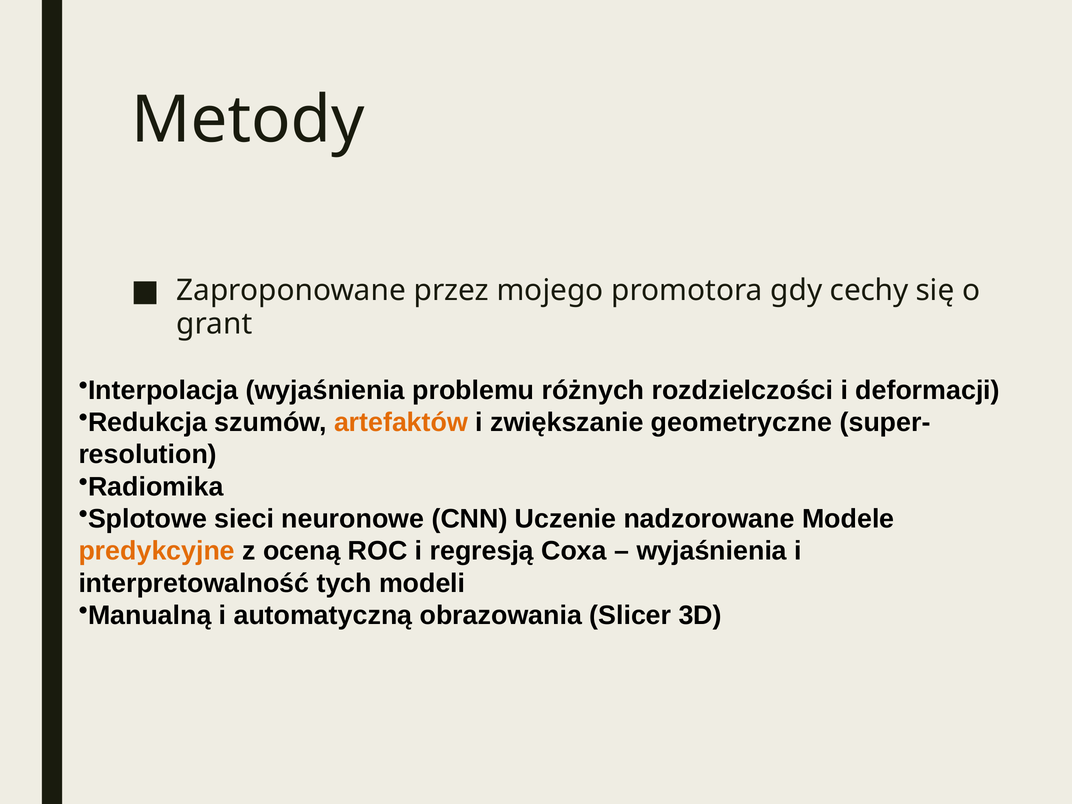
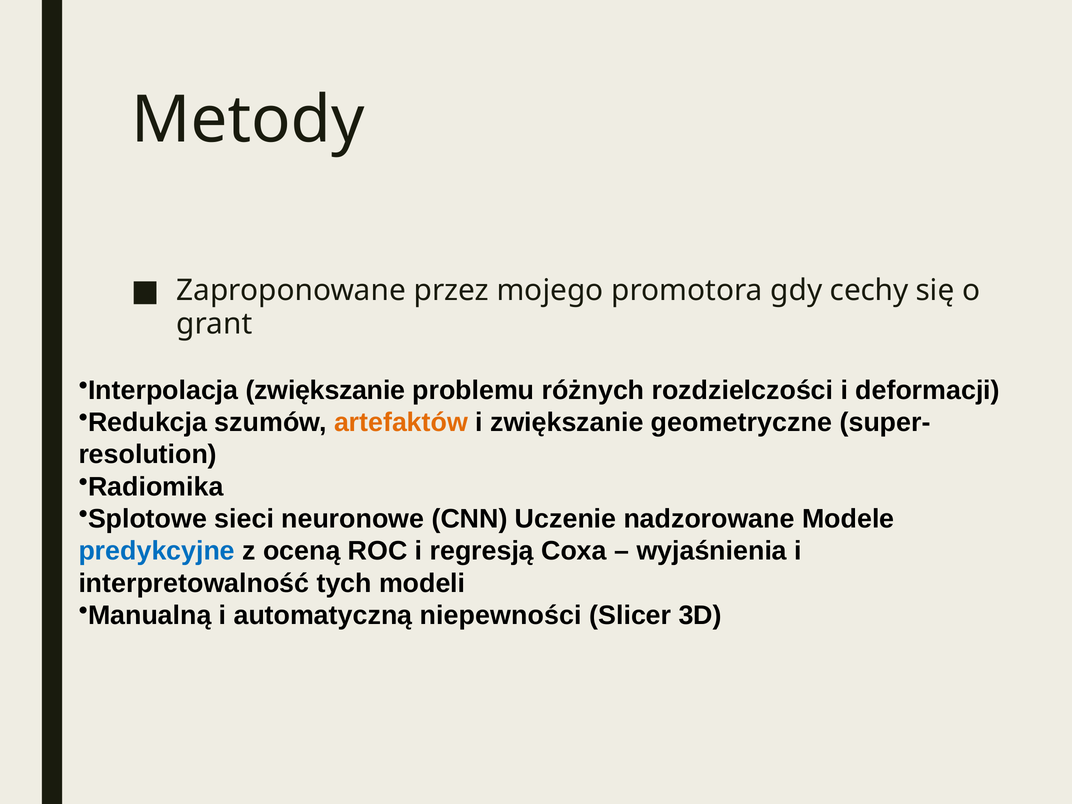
Interpolacja wyjaśnienia: wyjaśnienia -> zwiększanie
predykcyjne colour: orange -> blue
obrazowania: obrazowania -> niepewności
